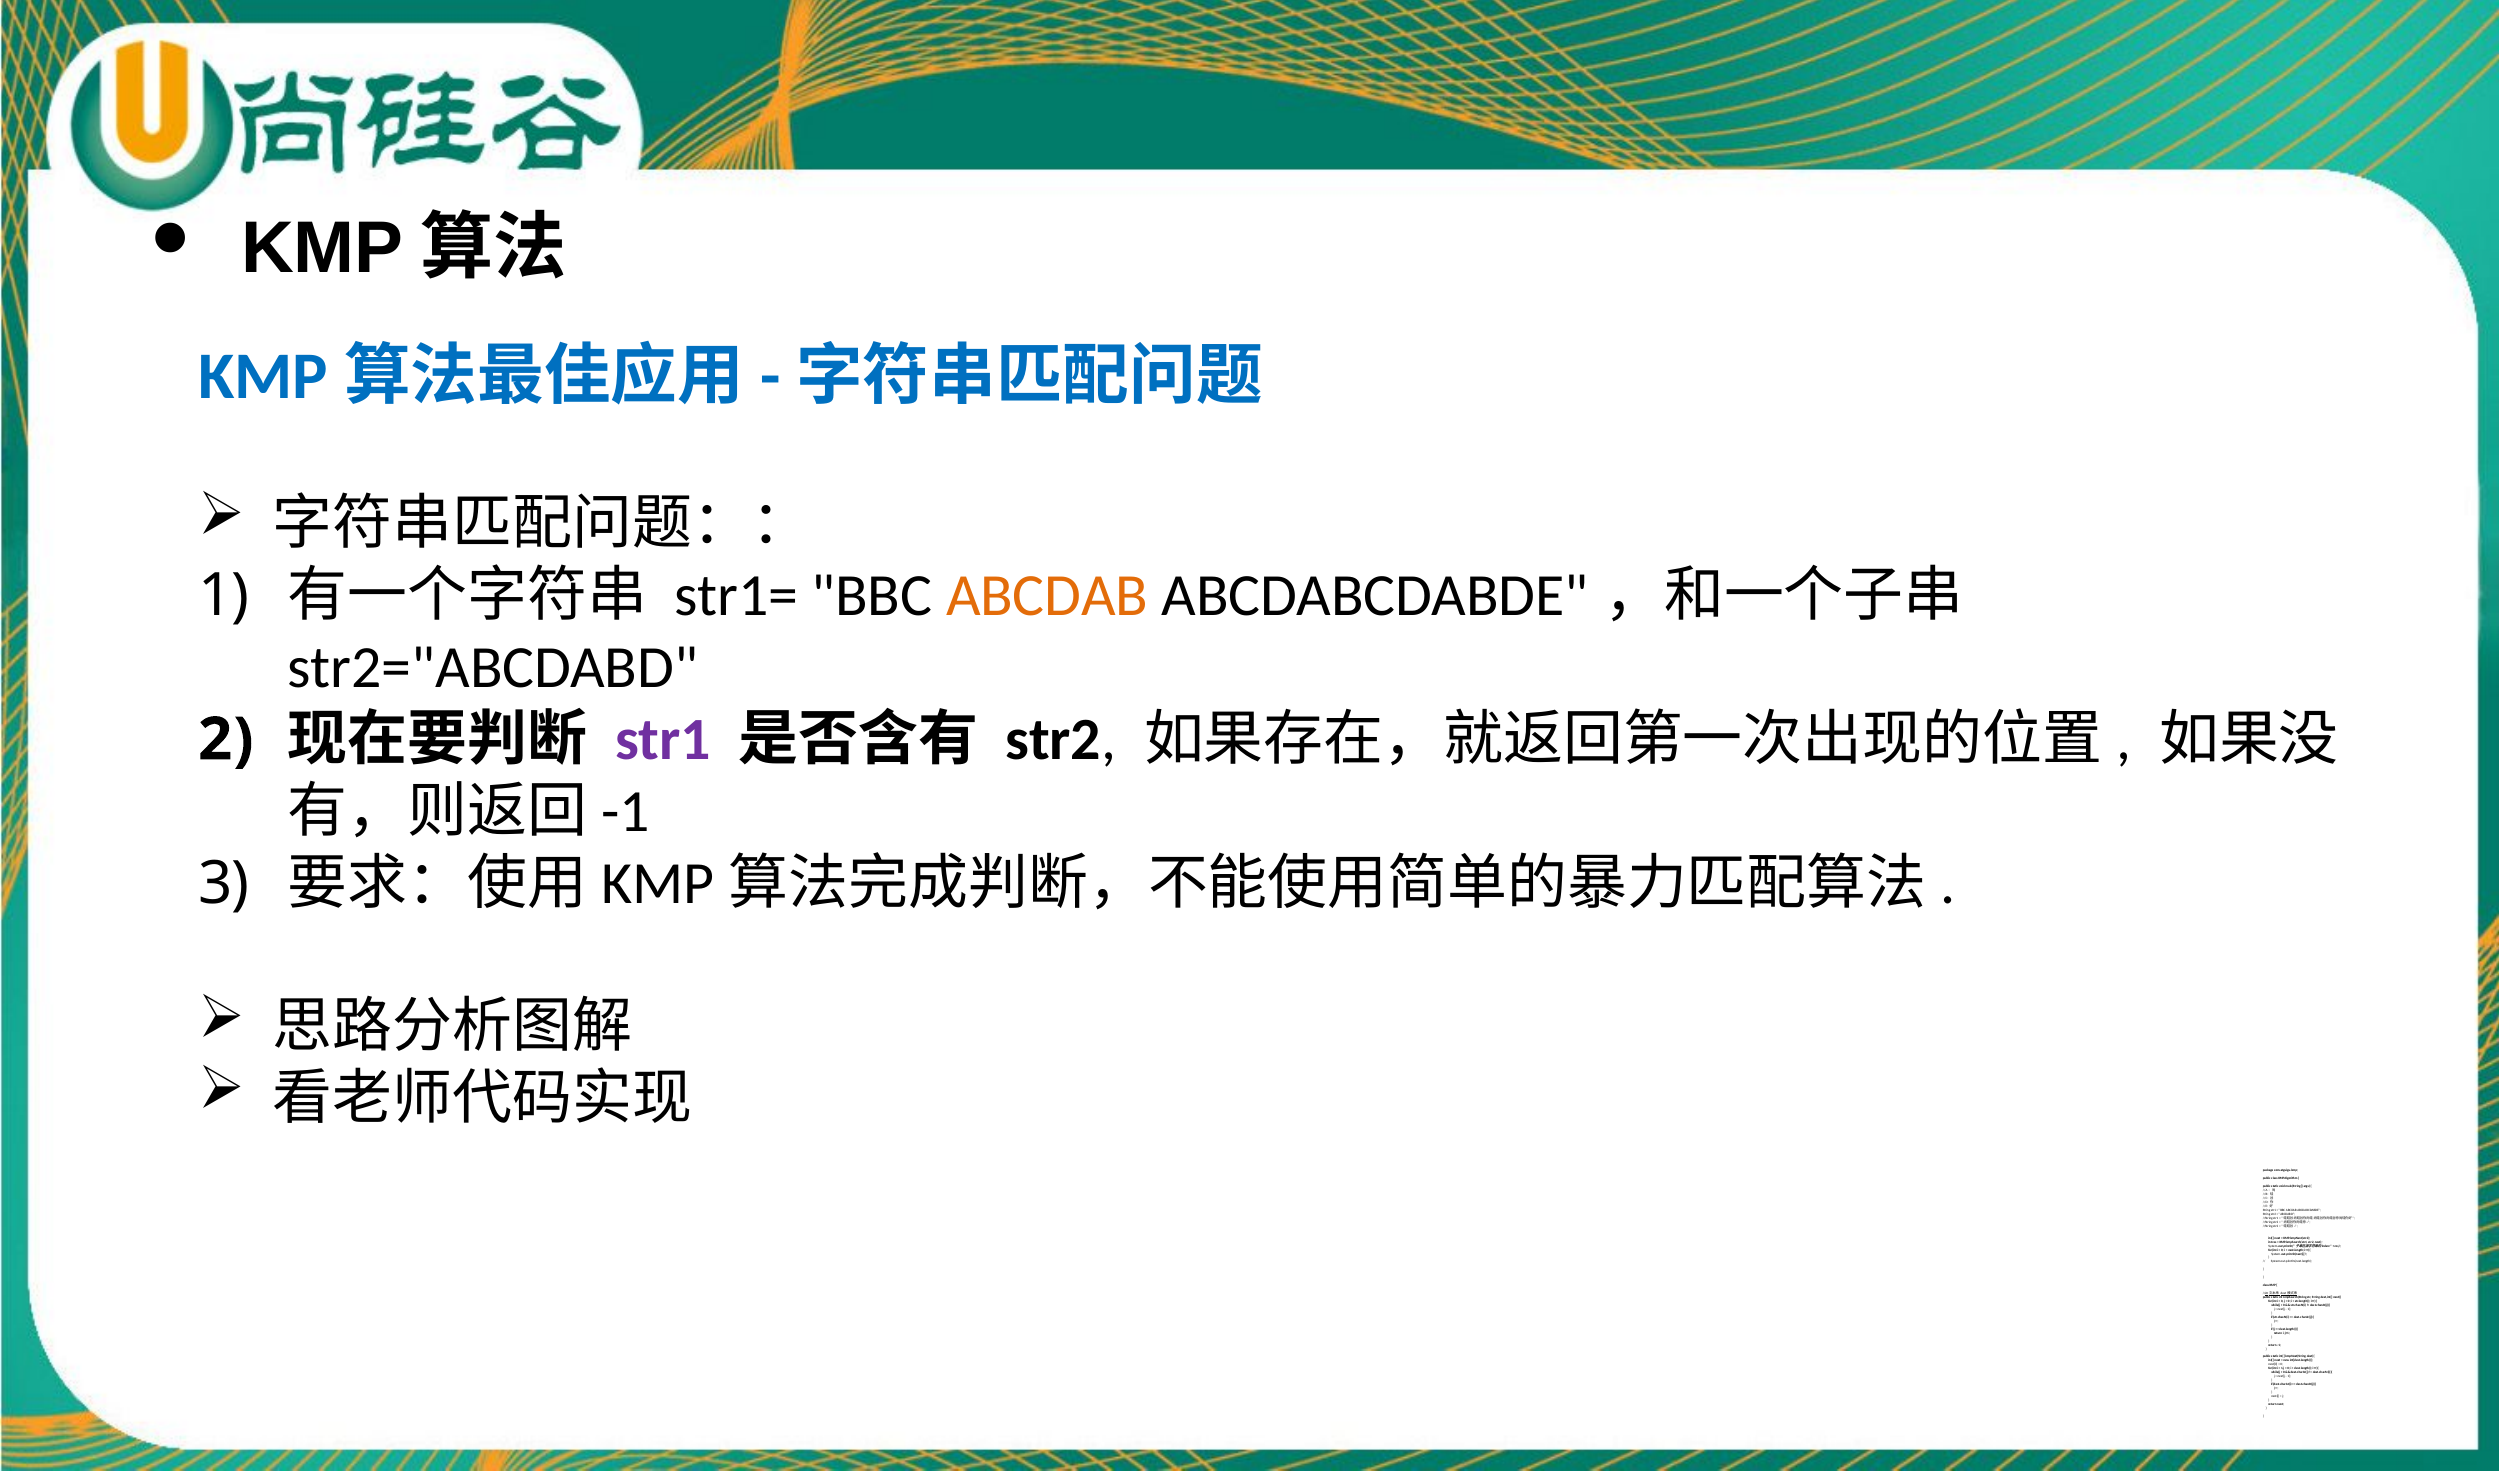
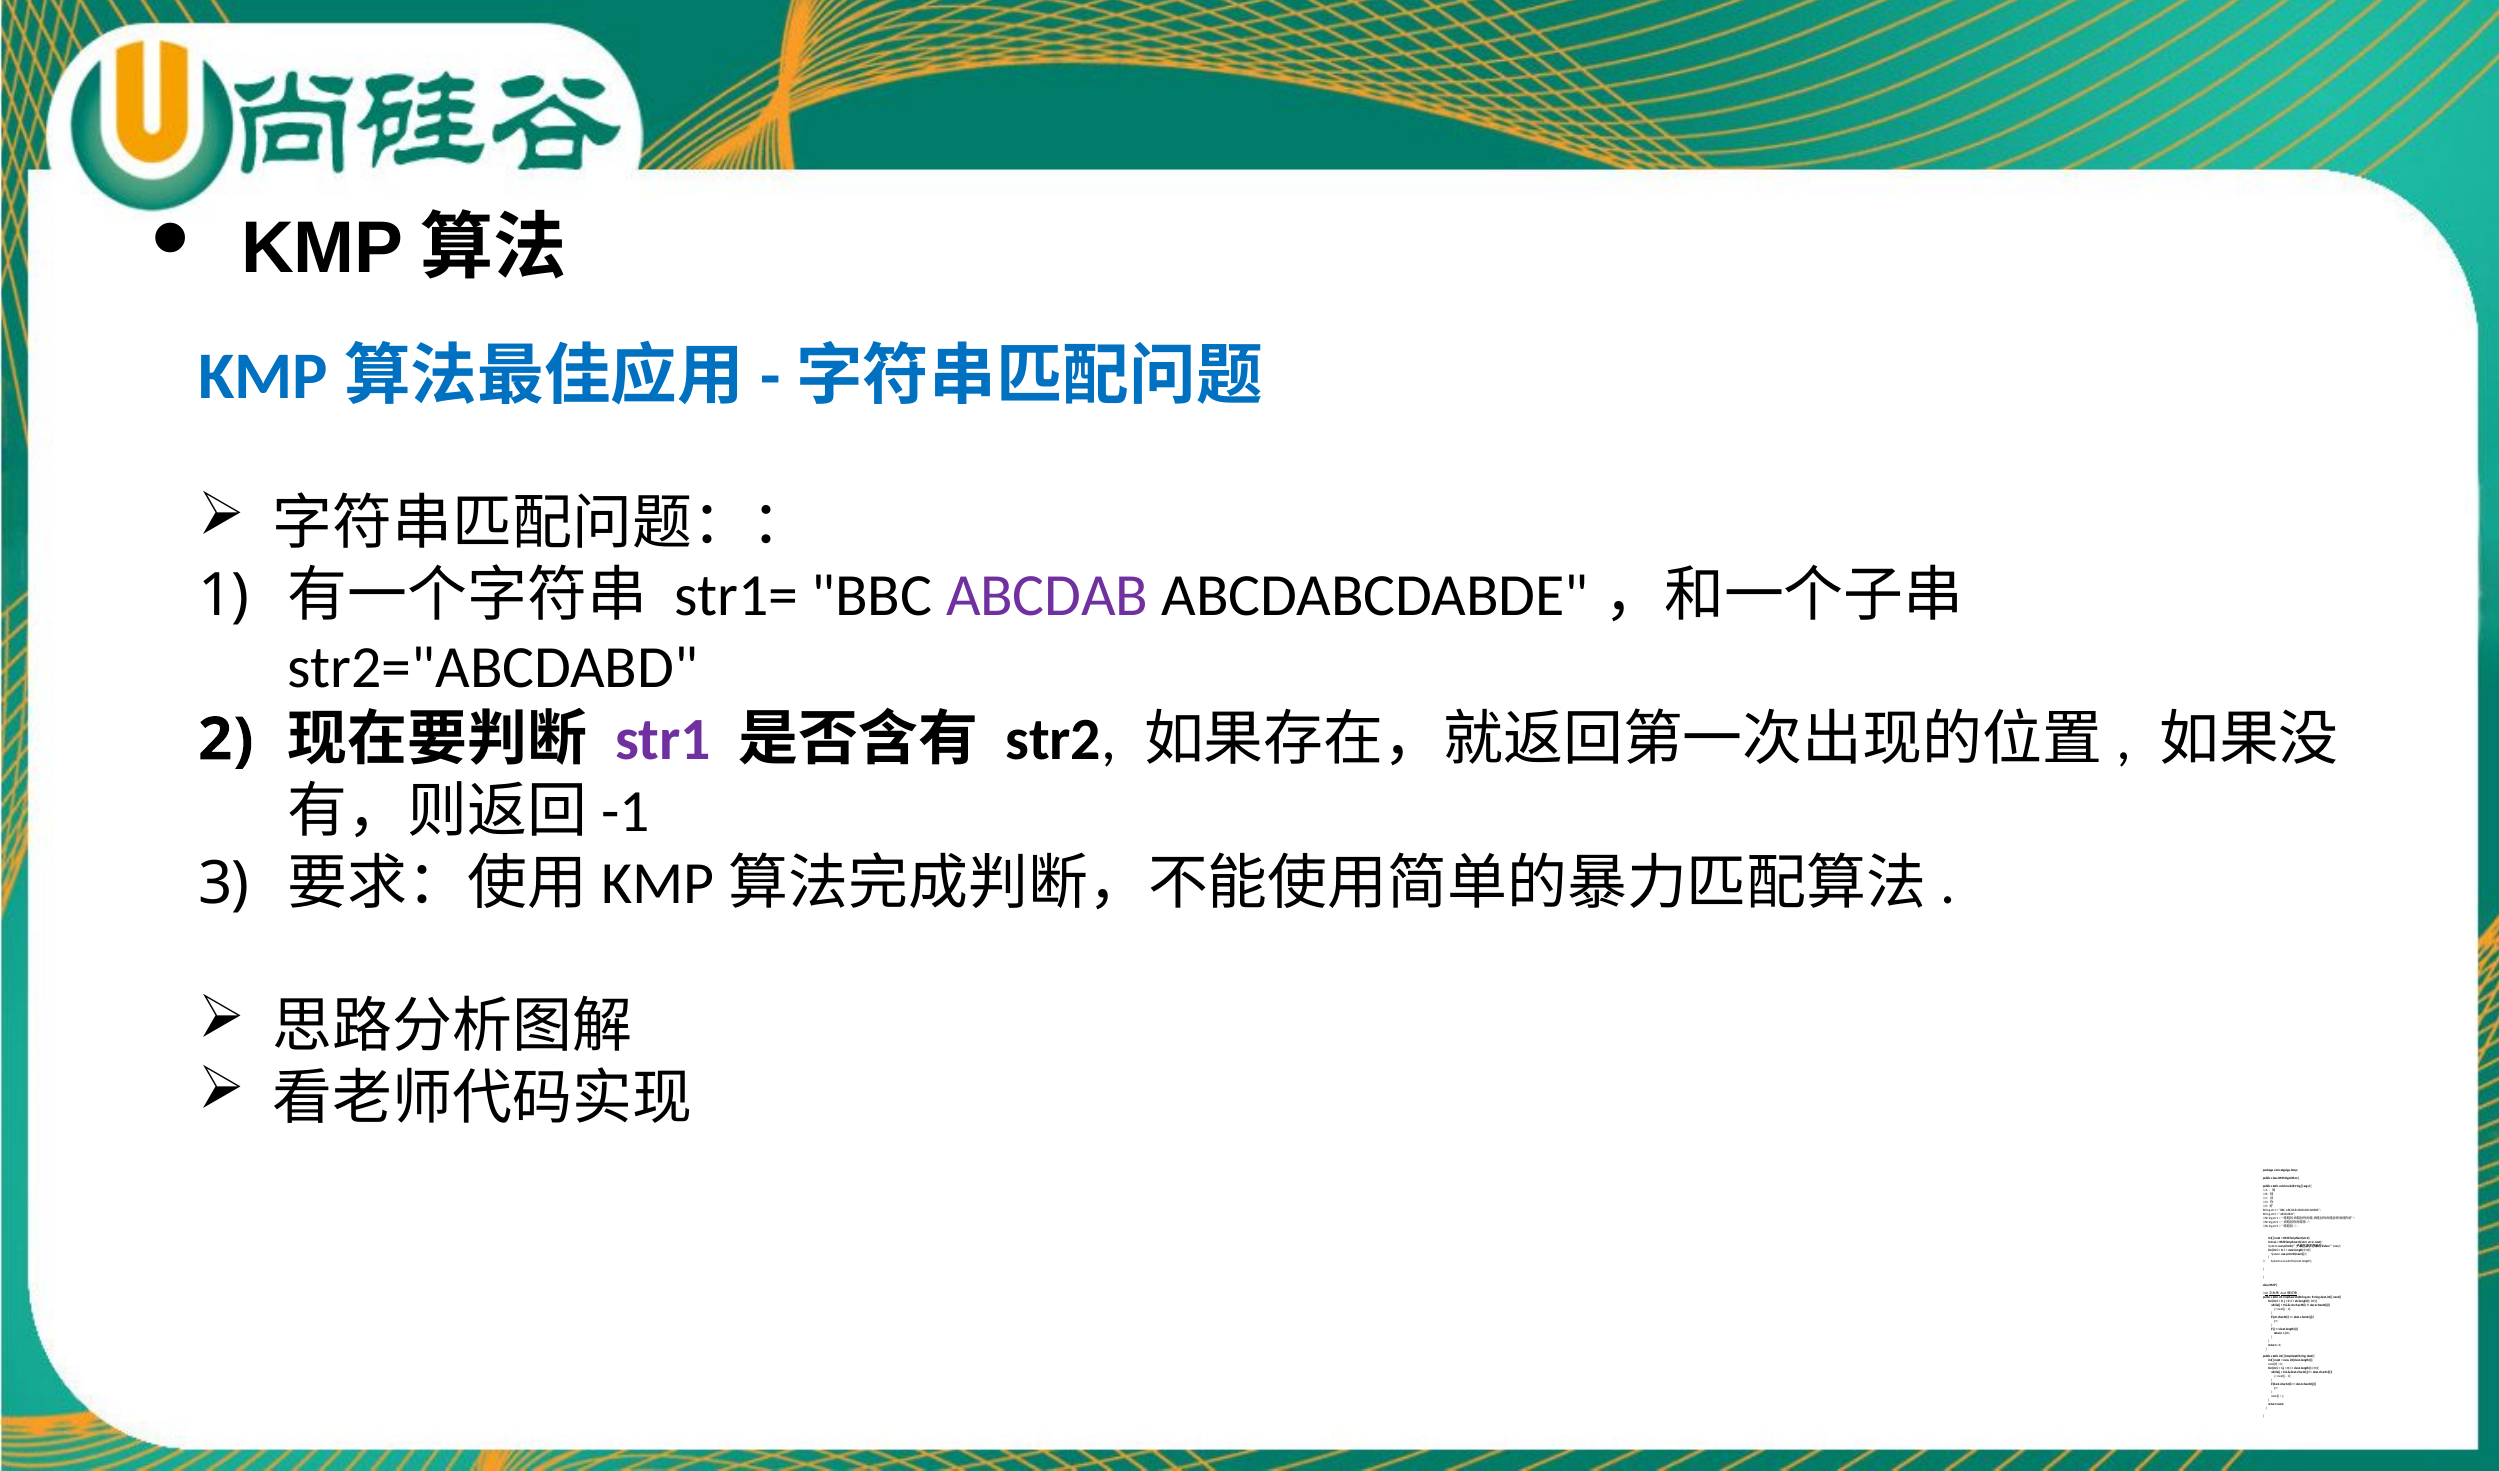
ABCDAB at (1047, 596) colour: orange -> purple
